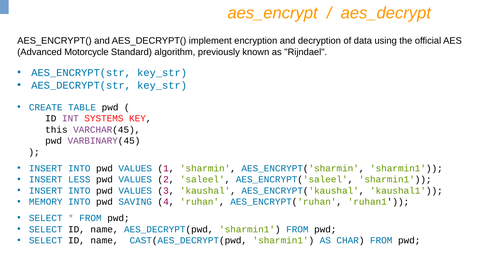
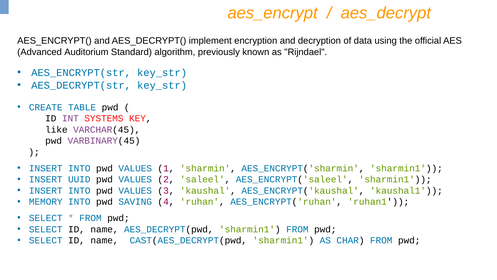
Motorcycle: Motorcycle -> Auditorium
this: this -> like
LESS: LESS -> UUID
